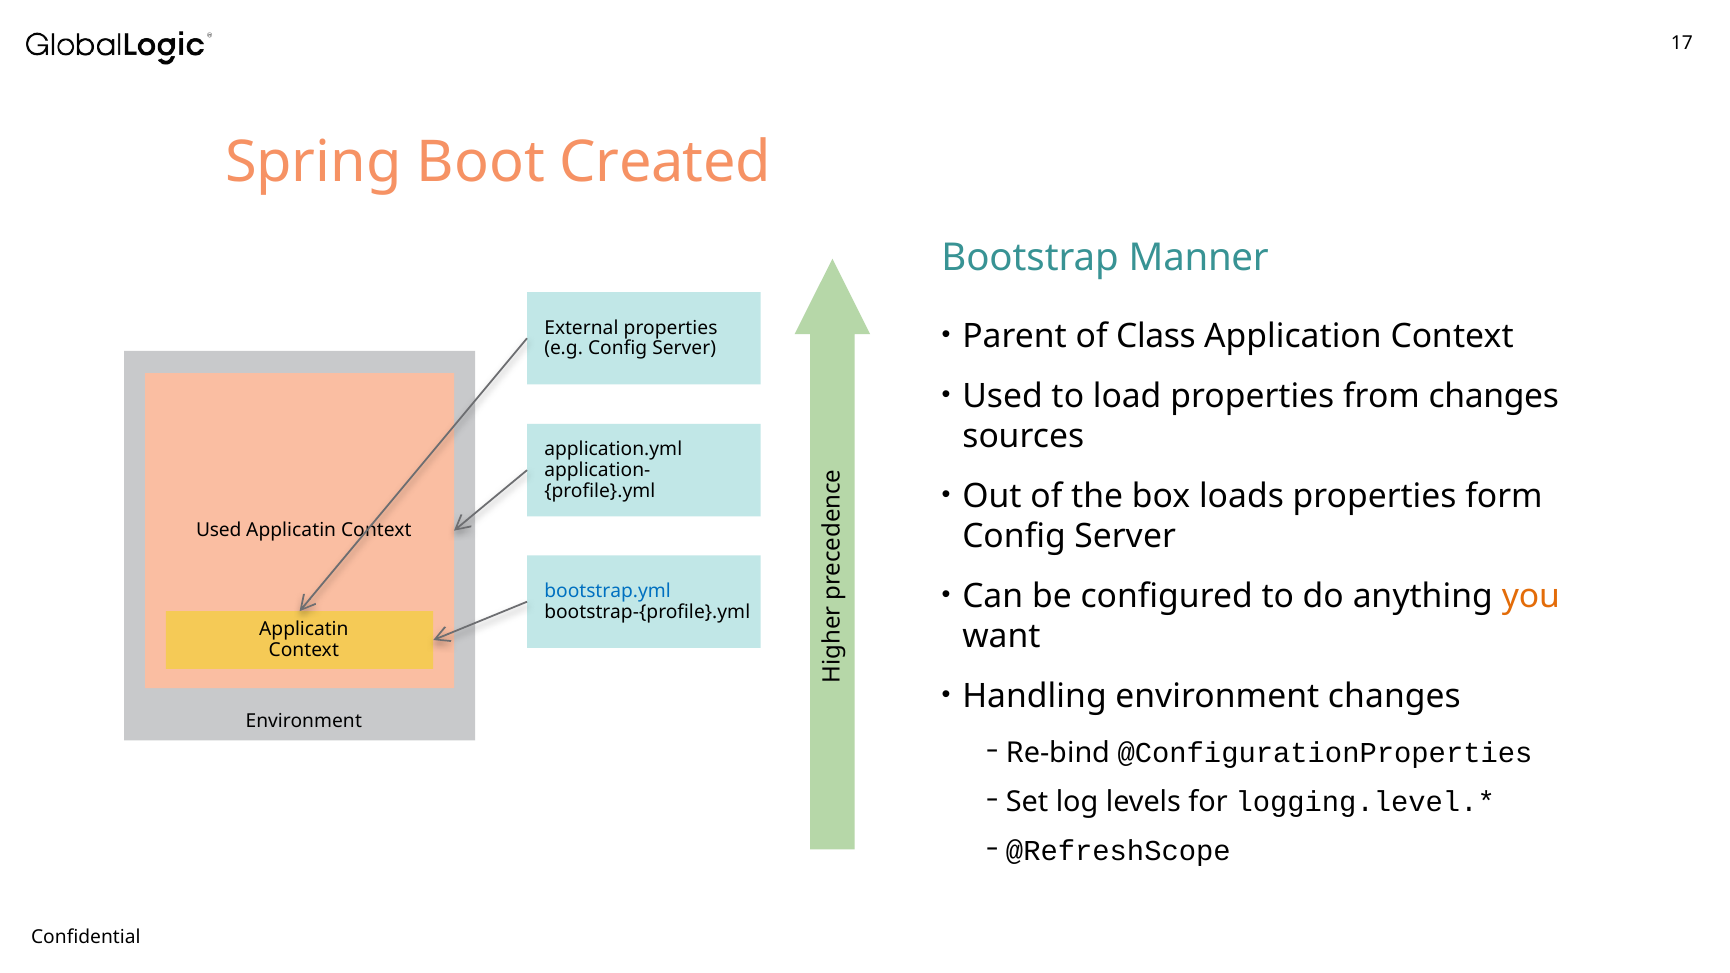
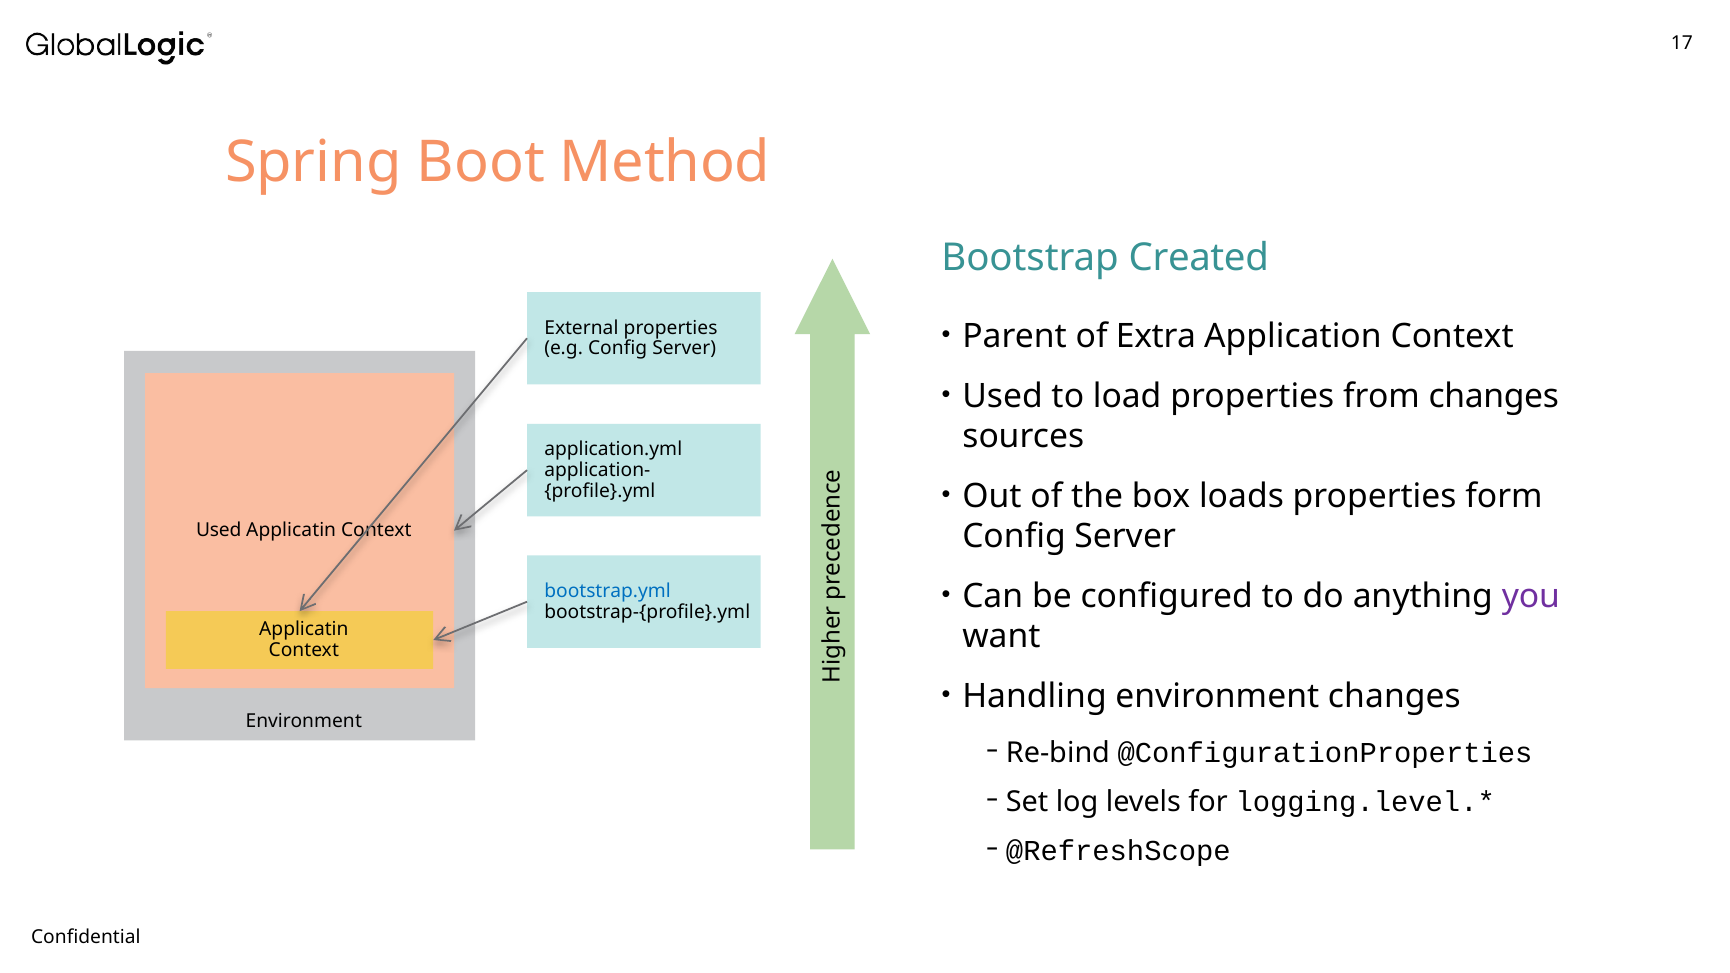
Created: Created -> Method
Manner: Manner -> Created
Class: Class -> Extra
you colour: orange -> purple
